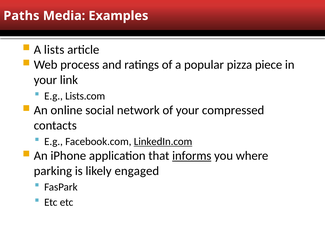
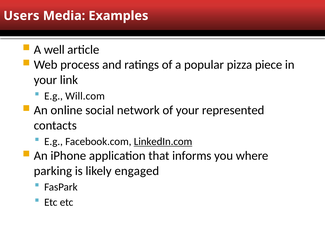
Paths: Paths -> Users
lists: lists -> well
Lists.com: Lists.com -> Will.com
compressed: compressed -> represented
informs underline: present -> none
